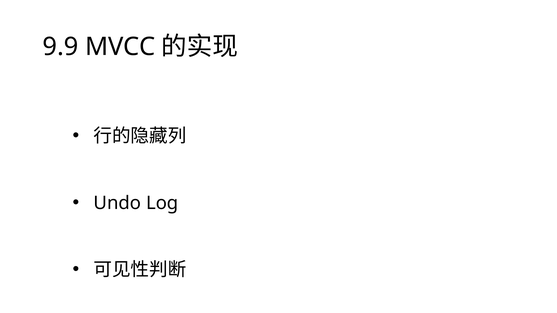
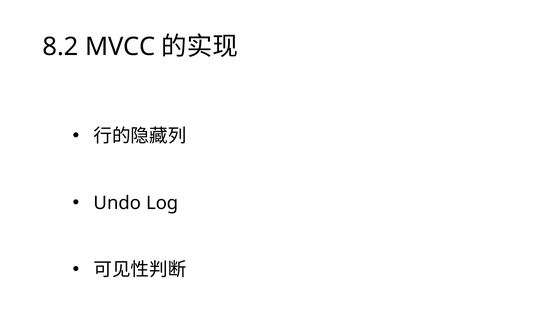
9.9: 9.9 -> 8.2
